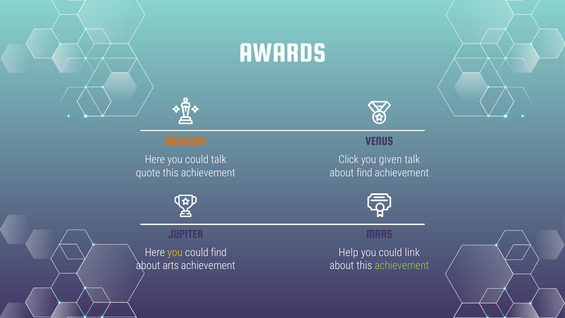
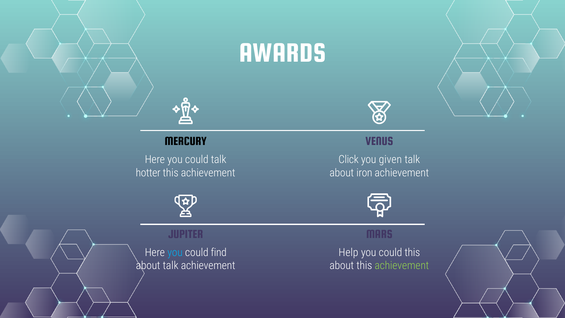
MERCURY colour: orange -> black
quote: quote -> hotter
about find: find -> iron
you at (175, 252) colour: yellow -> light blue
could link: link -> this
about arts: arts -> talk
